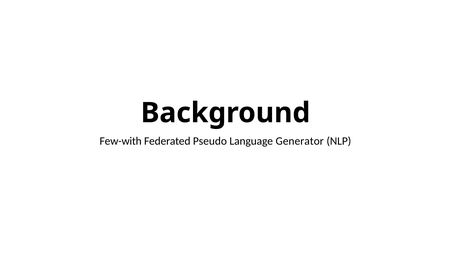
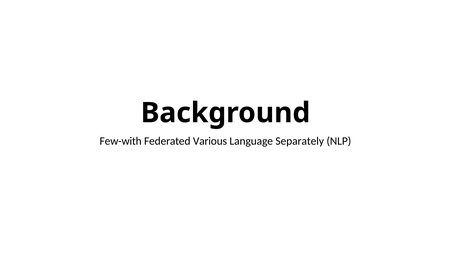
Pseudo: Pseudo -> Various
Generator: Generator -> Separately
